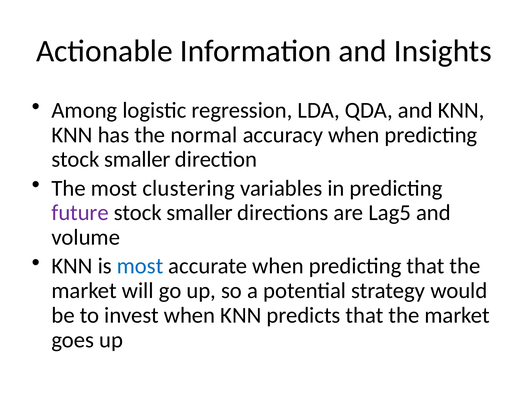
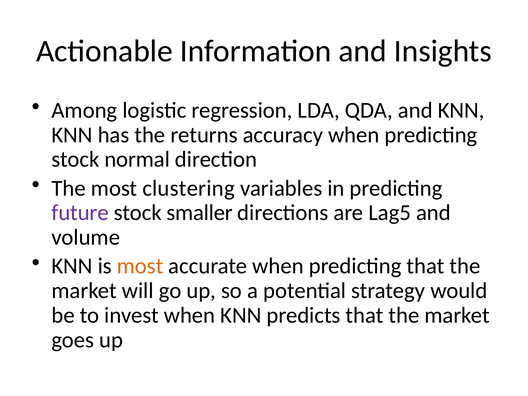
normal: normal -> returns
smaller at (137, 159): smaller -> normal
most at (140, 266) colour: blue -> orange
